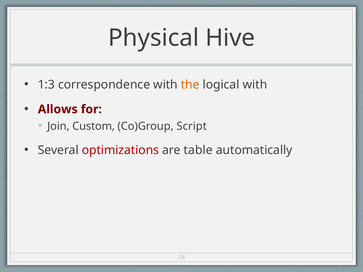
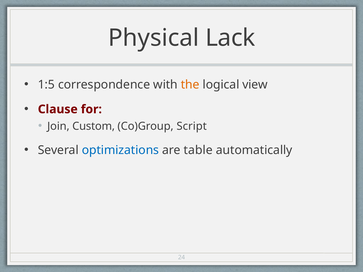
Hive: Hive -> Lack
1:3: 1:3 -> 1:5
logical with: with -> view
Allows: Allows -> Clause
optimizations colour: red -> blue
